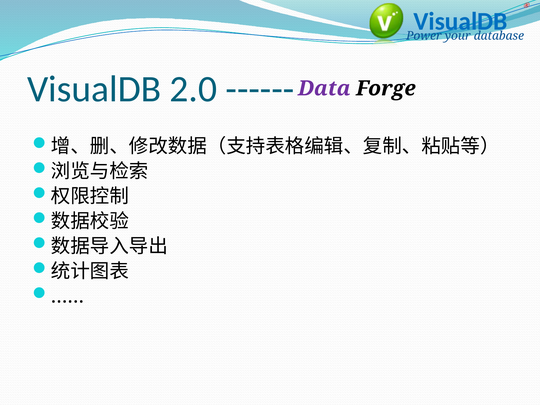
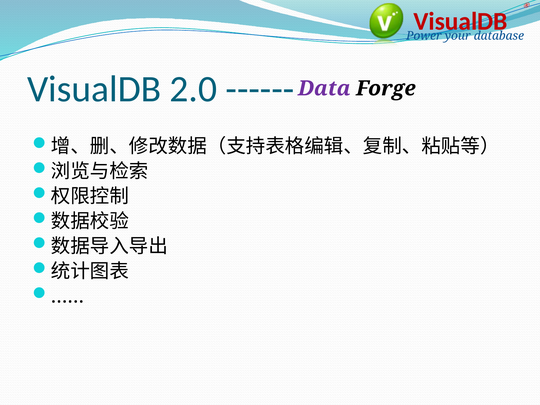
VisualDB at (461, 21) colour: blue -> red
